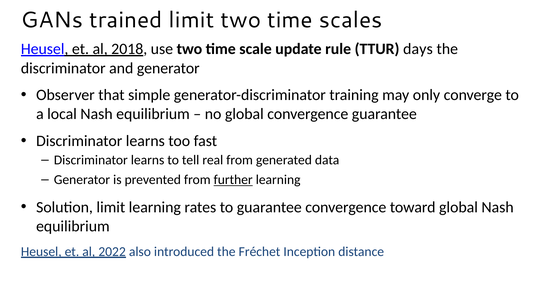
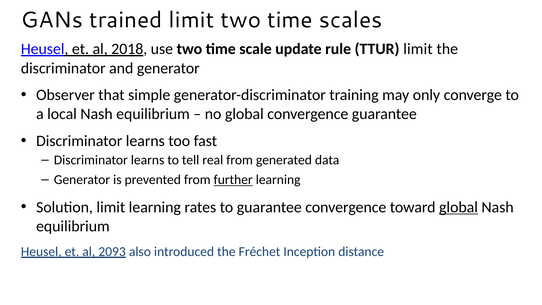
TTUR days: days -> limit
global at (458, 207) underline: none -> present
2022: 2022 -> 2093
